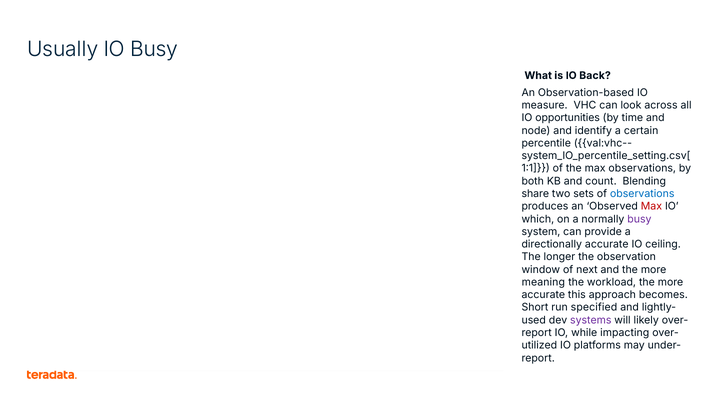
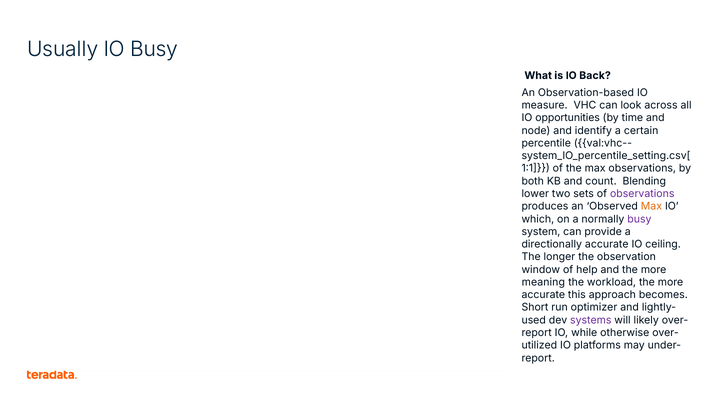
share: share -> lower
observations at (642, 194) colour: blue -> purple
Max at (651, 206) colour: red -> orange
next: next -> help
specified: specified -> optimizer
impacting: impacting -> otherwise
